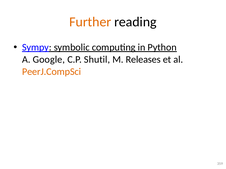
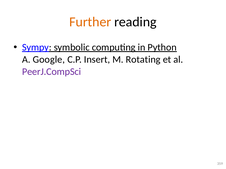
Shutil: Shutil -> Insert
Releases: Releases -> Rotating
PeerJ.CompSci colour: orange -> purple
